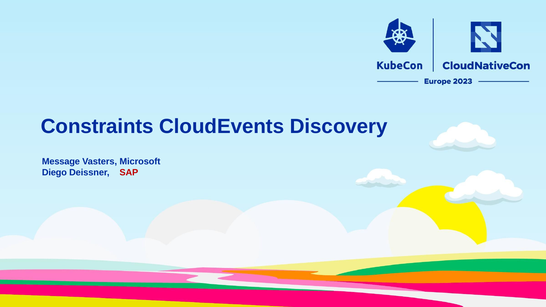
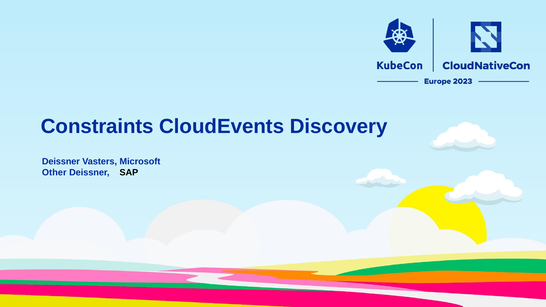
Message at (61, 162): Message -> Deissner
Diego: Diego -> Other
SAP colour: red -> black
